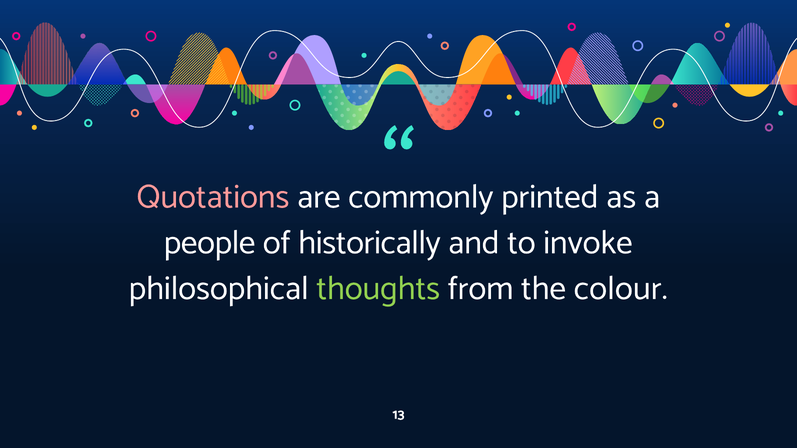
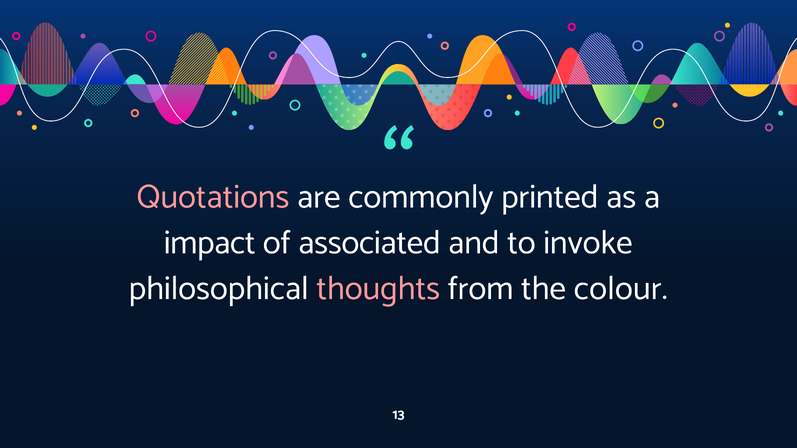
people: people -> impact
historically: historically -> associated
thoughts colour: light green -> pink
